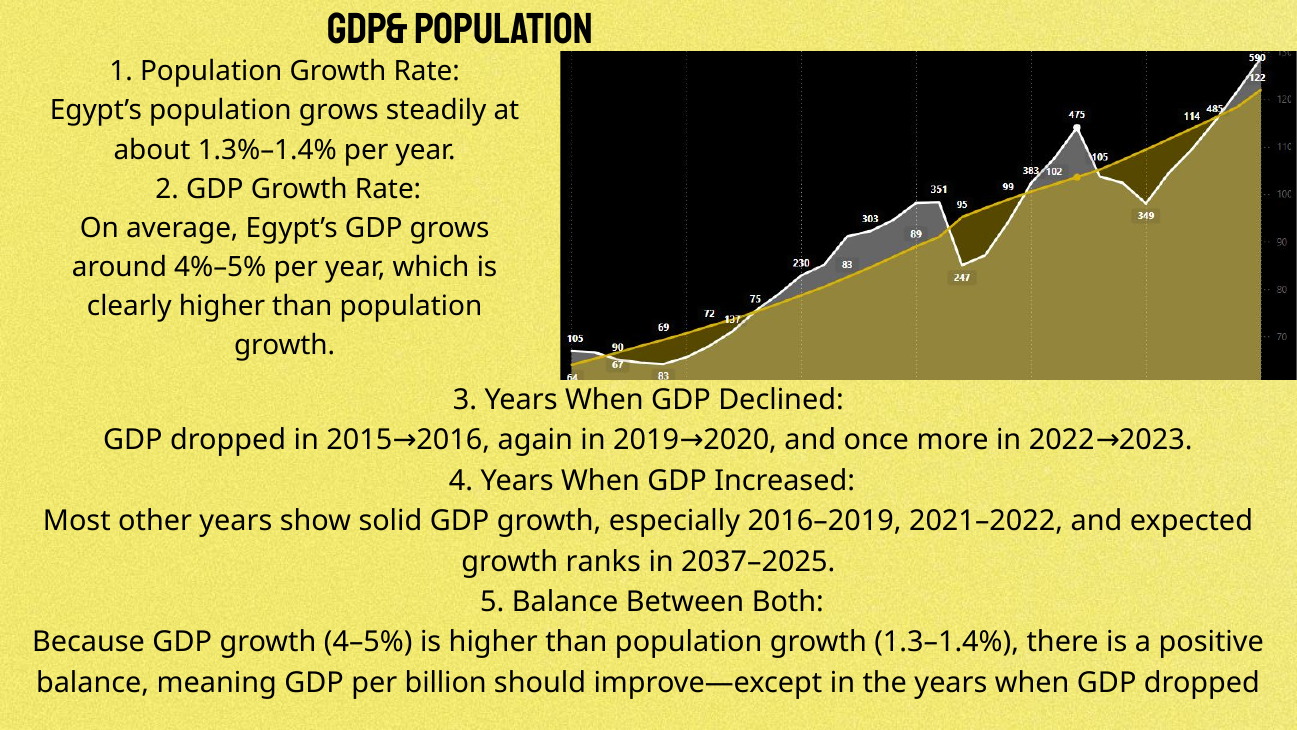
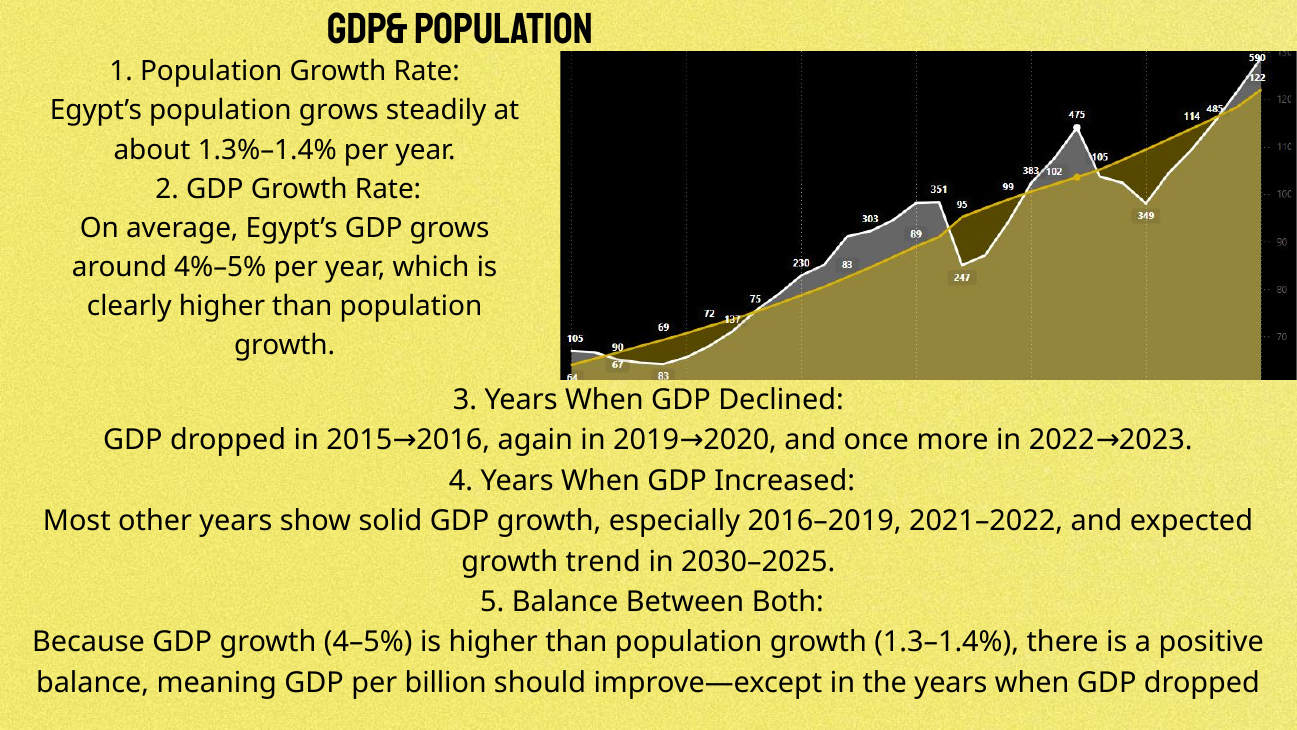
ranks: ranks -> trend
2037–2025: 2037–2025 -> 2030–2025
